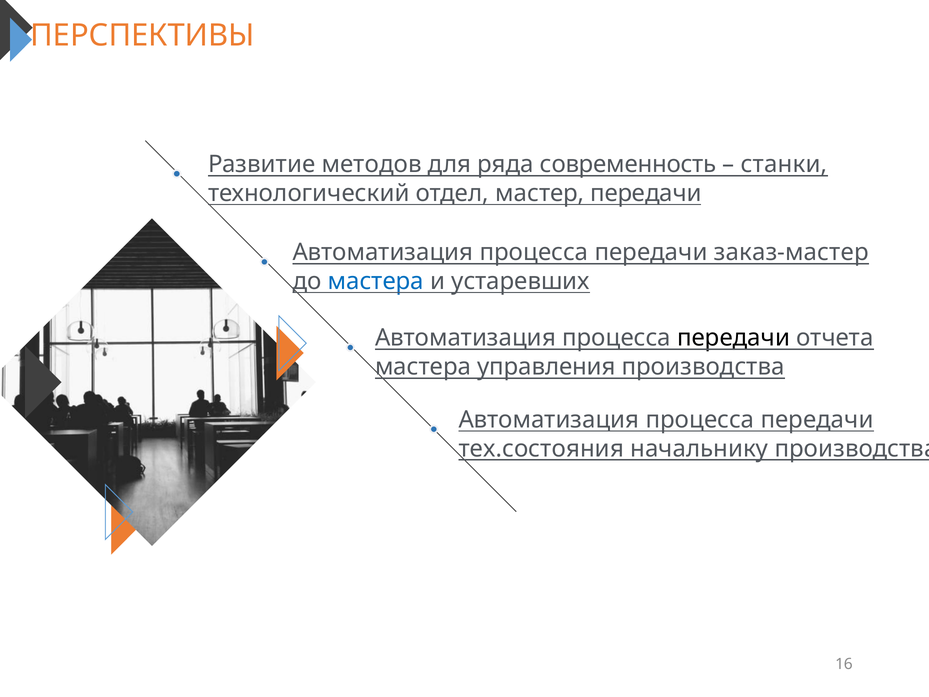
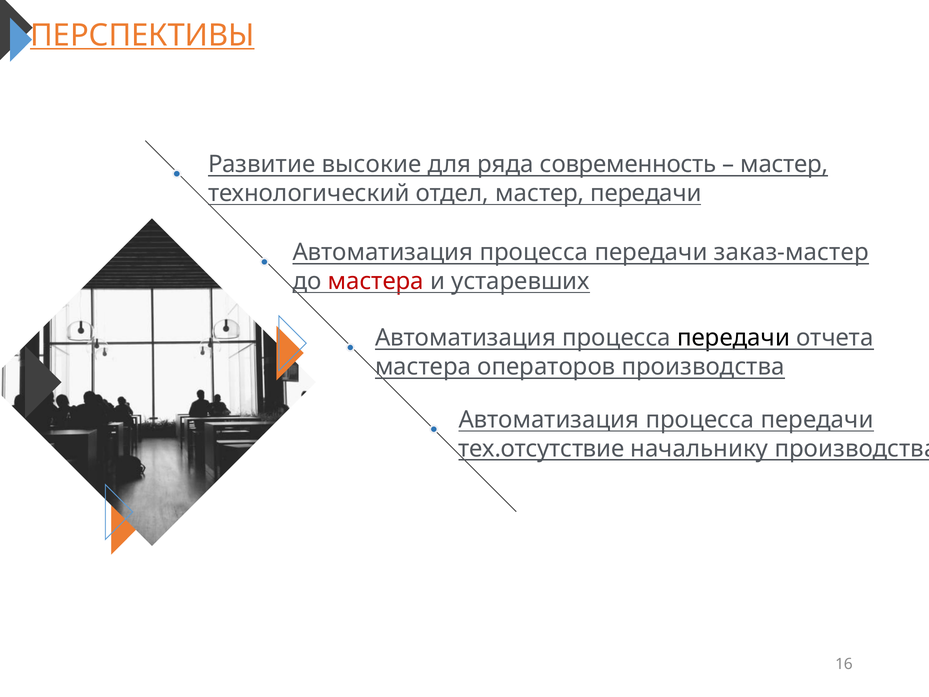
ПЕРСПЕКТИВЫ underline: none -> present
методов: методов -> высокие
станки at (784, 164): станки -> мастер
мастера at (376, 281) colour: blue -> red
управления: управления -> операторов
тех.состояния: тех.состояния -> тех.отсутствие
